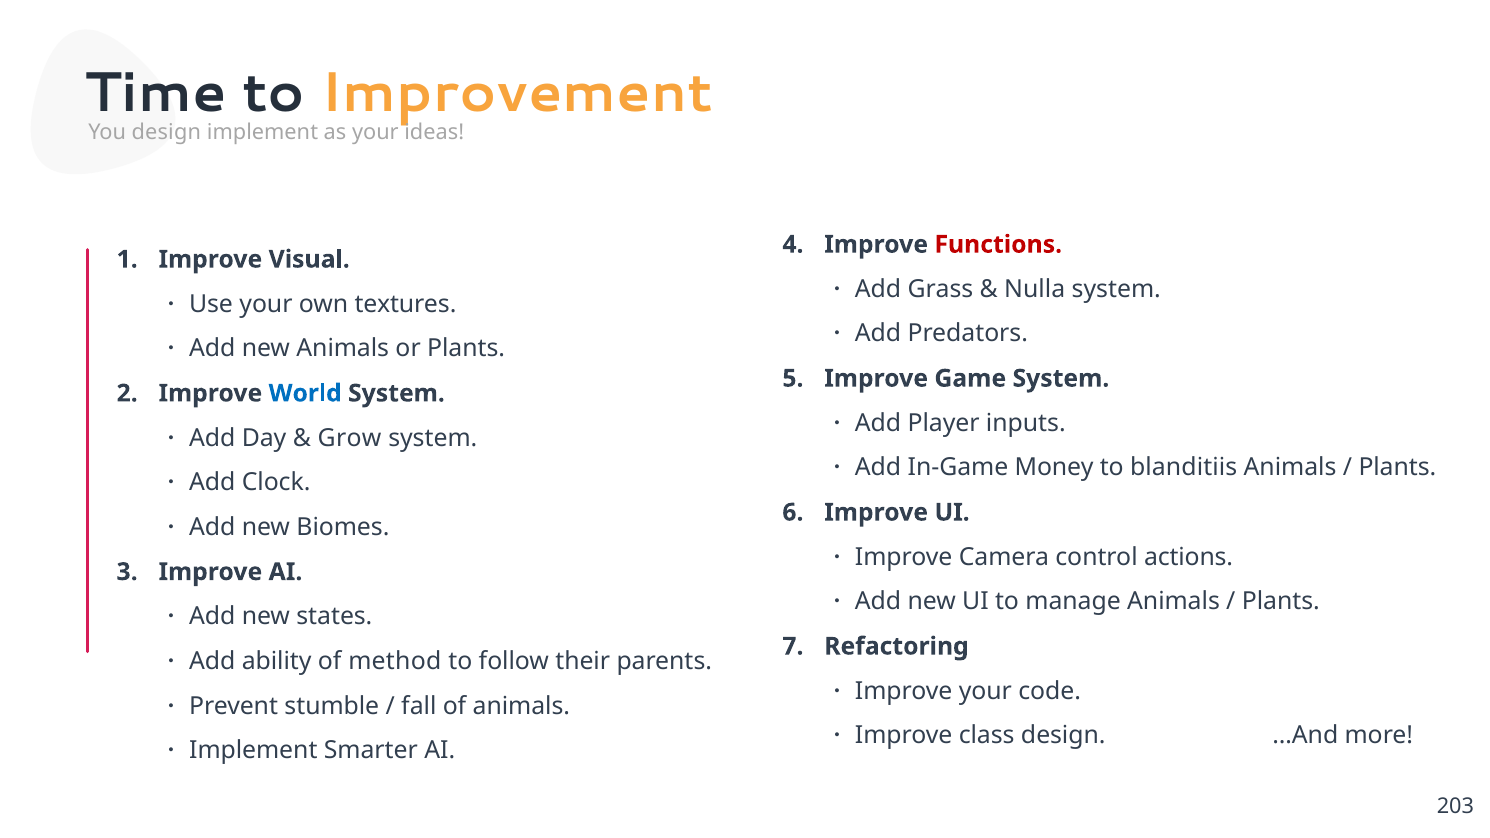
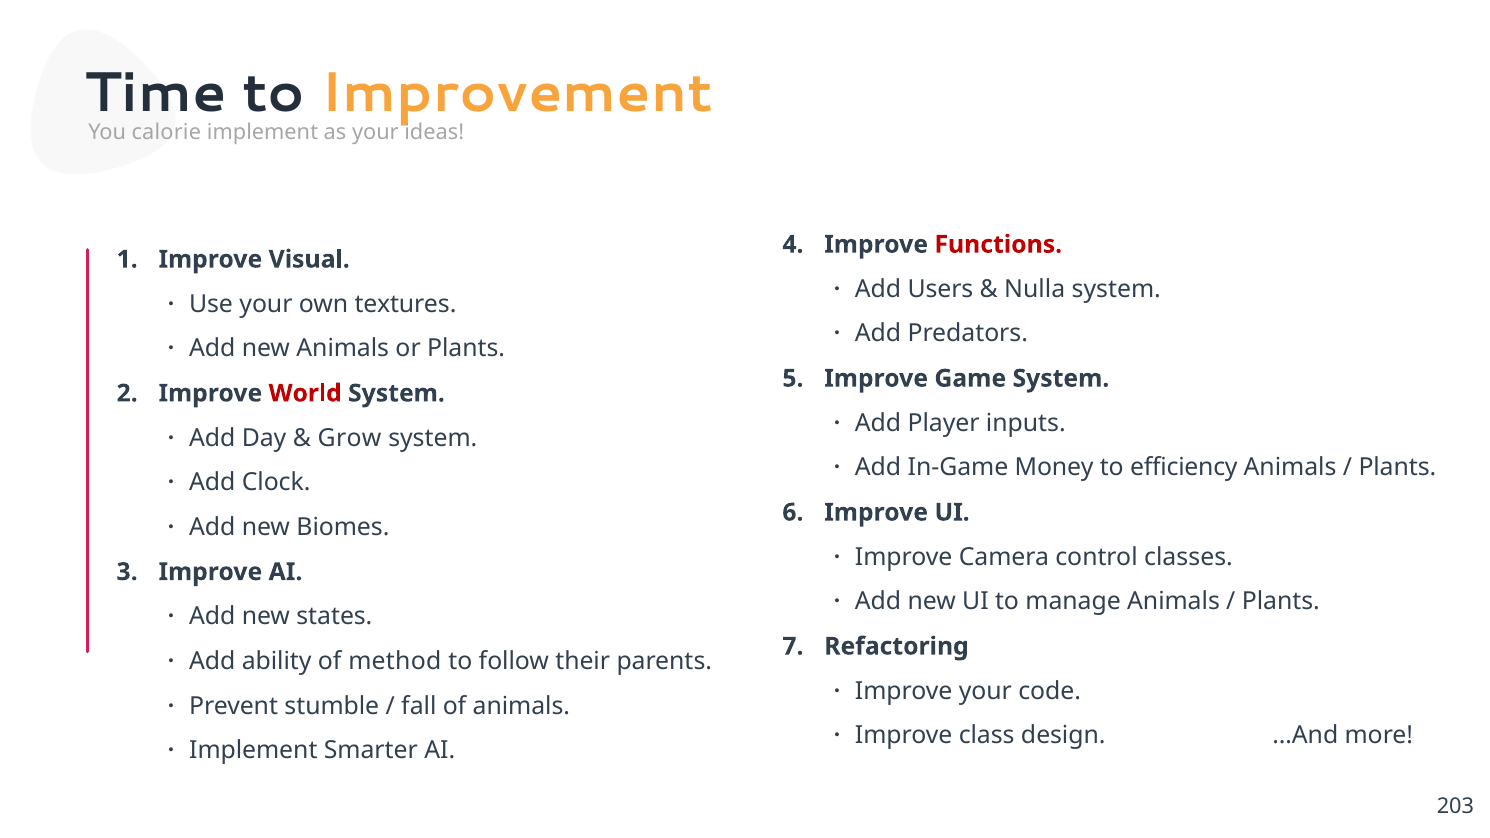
You design: design -> calorie
Grass: Grass -> Users
World colour: blue -> red
blanditiis: blanditiis -> efficiency
actions: actions -> classes
